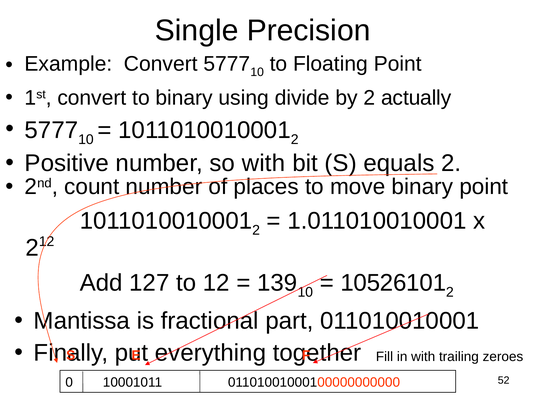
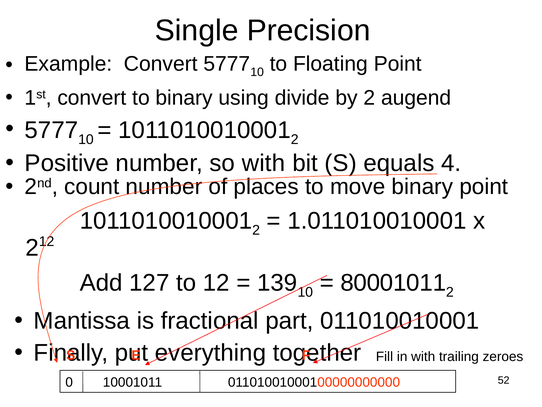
actually: actually -> augend
equals 2: 2 -> 4
10526101: 10526101 -> 80001011
